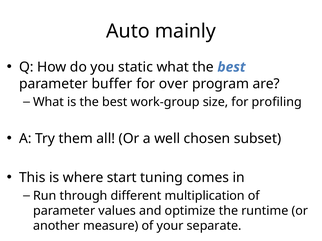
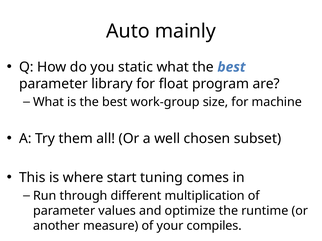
buffer: buffer -> library
over: over -> float
profiling: profiling -> machine
separate: separate -> compiles
